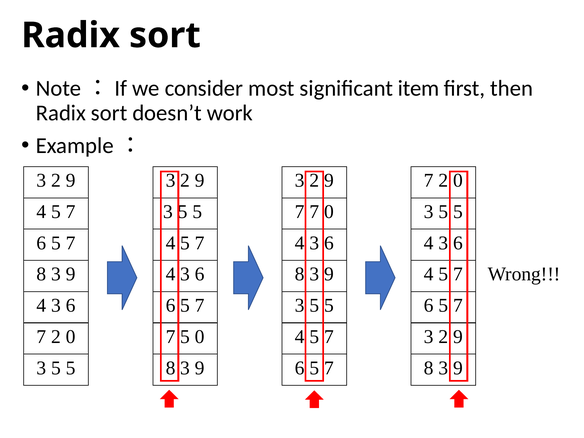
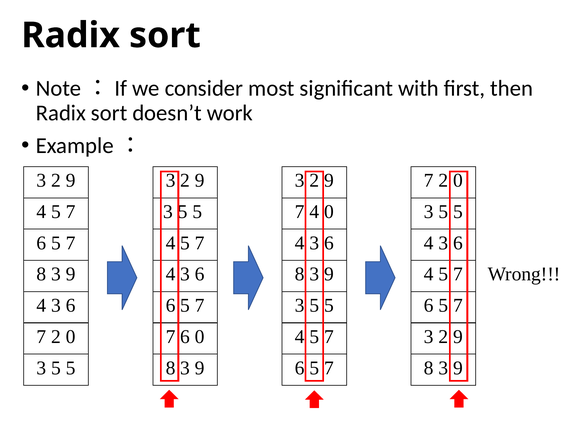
item: item -> with
5 5 7 7: 7 -> 4
7 5: 5 -> 6
